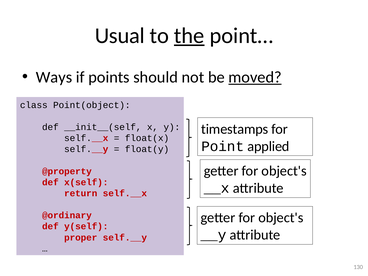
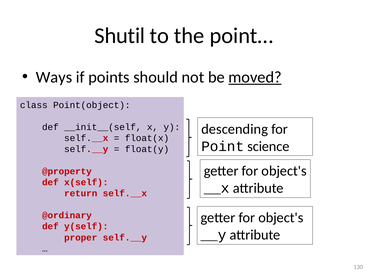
Usual: Usual -> Shutil
the underline: present -> none
timestamps: timestamps -> descending
applied: applied -> science
